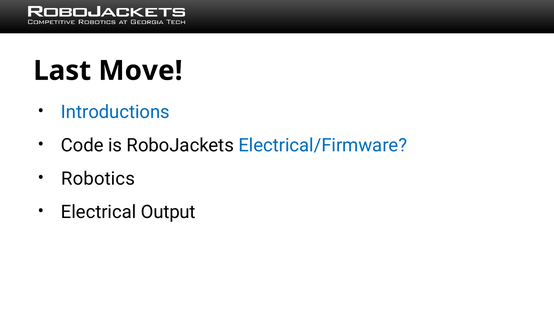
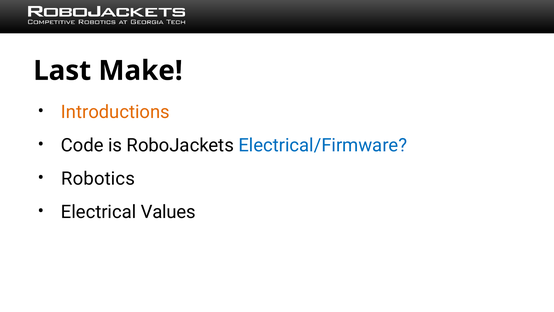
Move: Move -> Make
Introductions colour: blue -> orange
Output: Output -> Values
